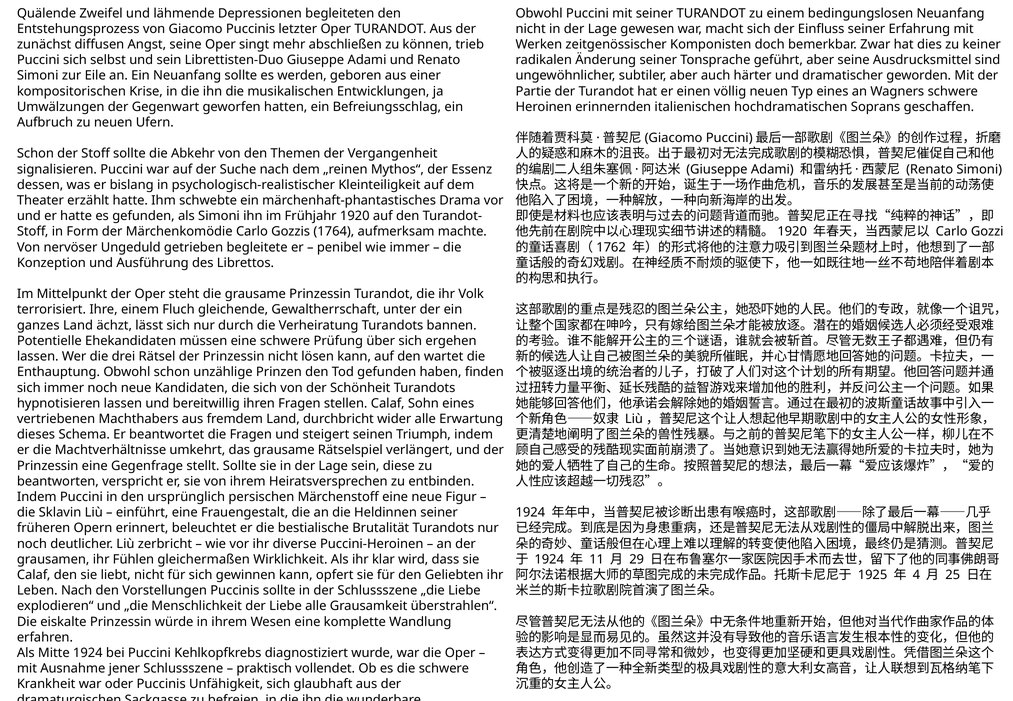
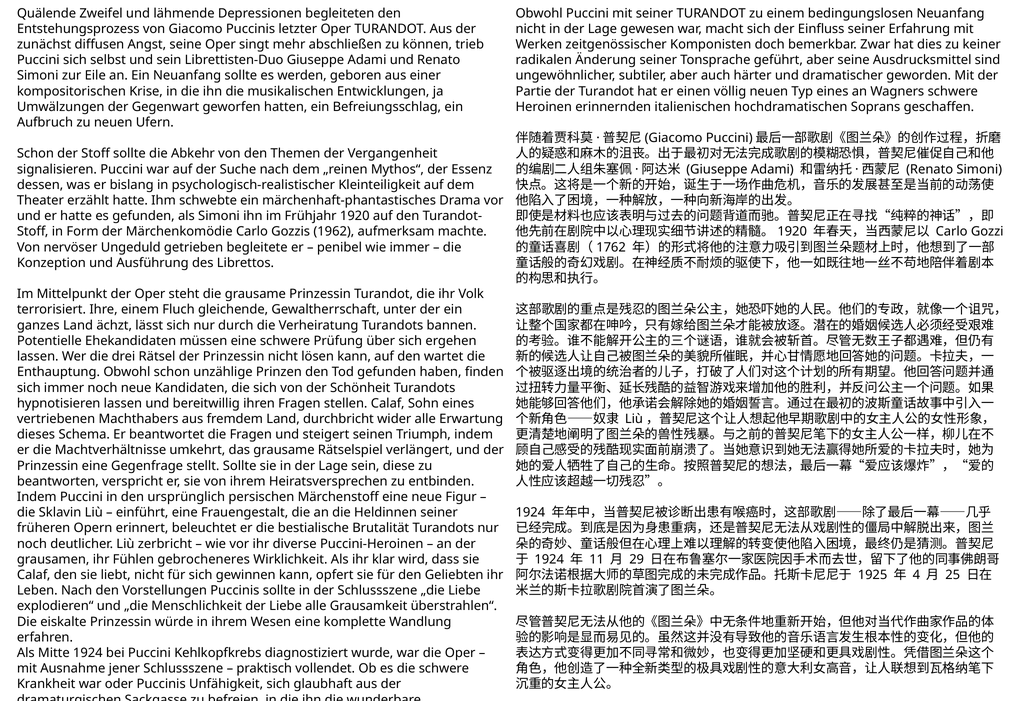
1764: 1764 -> 1962
gleichermaßen: gleichermaßen -> gebrocheneres
